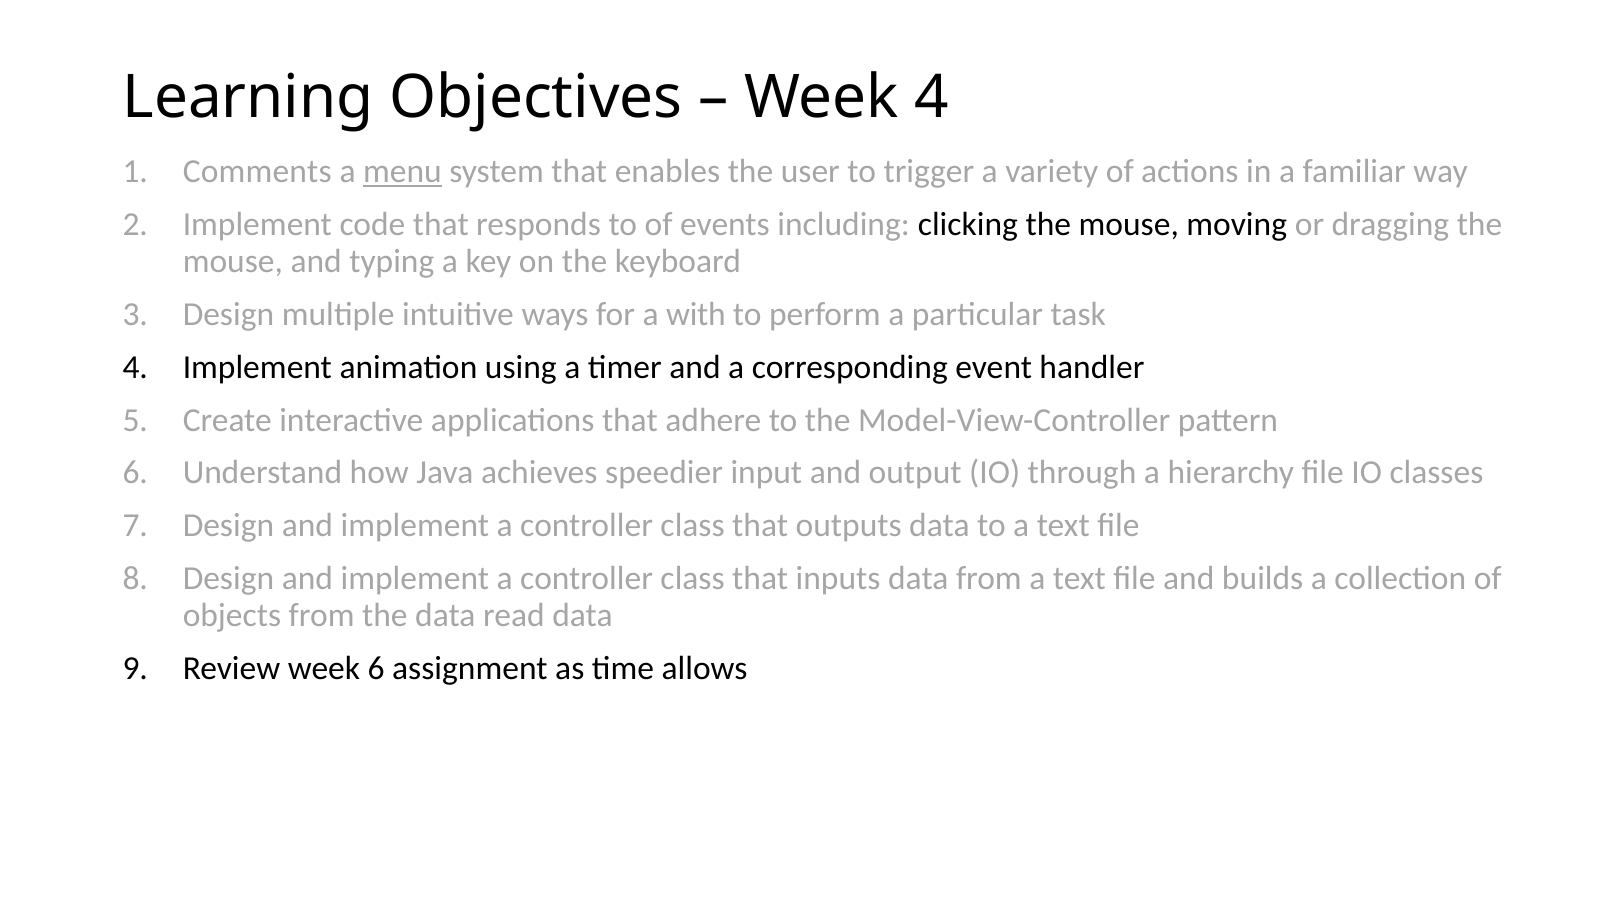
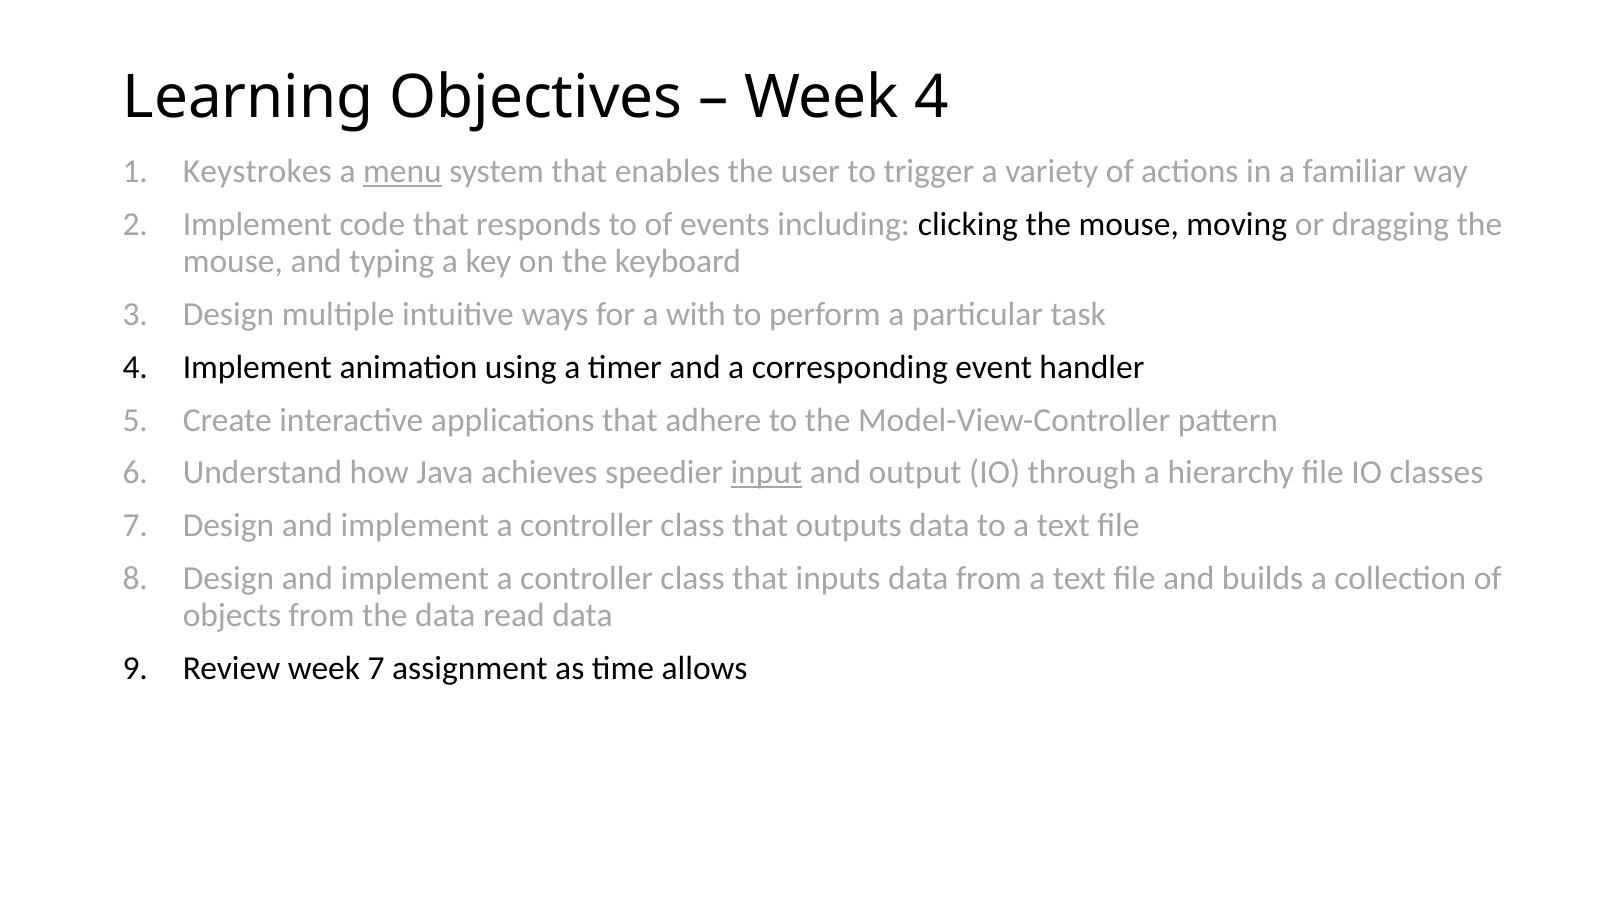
Comments: Comments -> Keystrokes
input underline: none -> present
week 6: 6 -> 7
